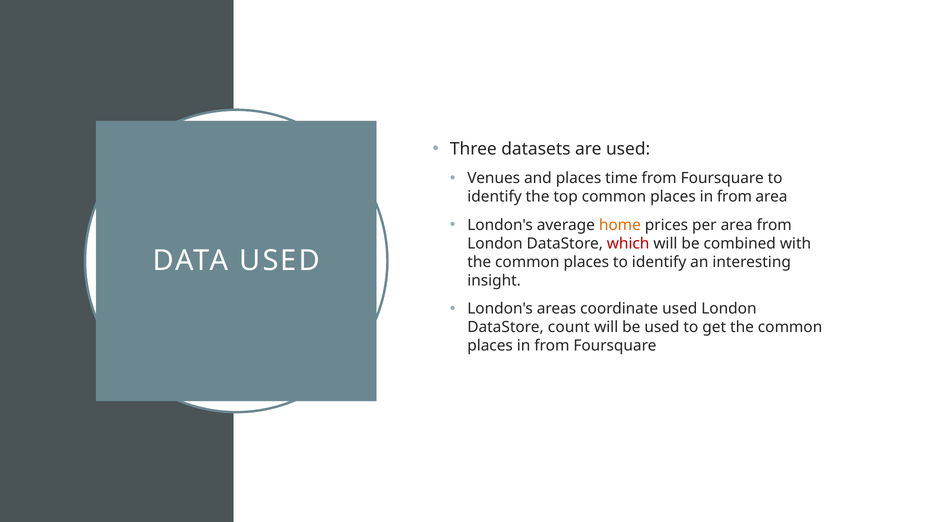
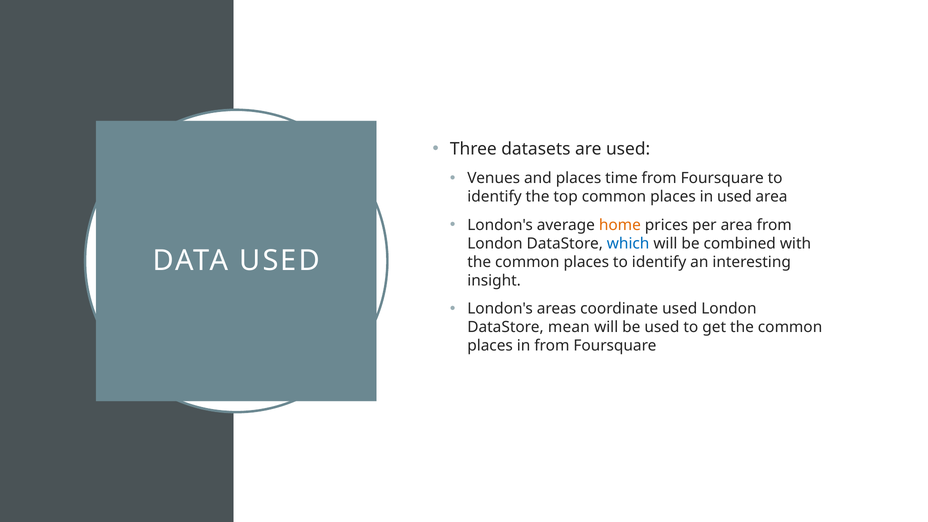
from at (734, 197): from -> used
which colour: red -> blue
count: count -> mean
